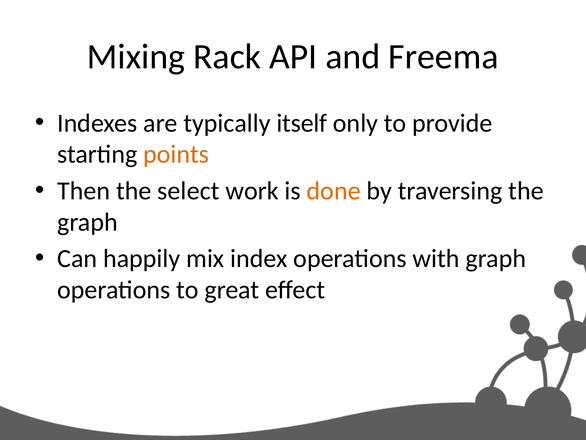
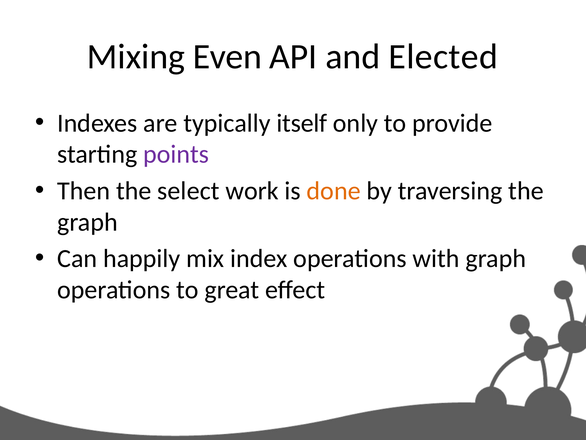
Rack: Rack -> Even
Freema: Freema -> Elected
points colour: orange -> purple
